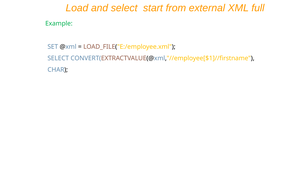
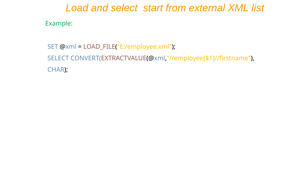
full: full -> list
